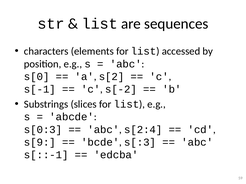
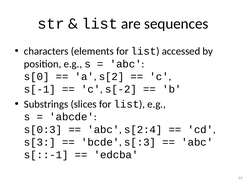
s[9: s[9 -> s[3
